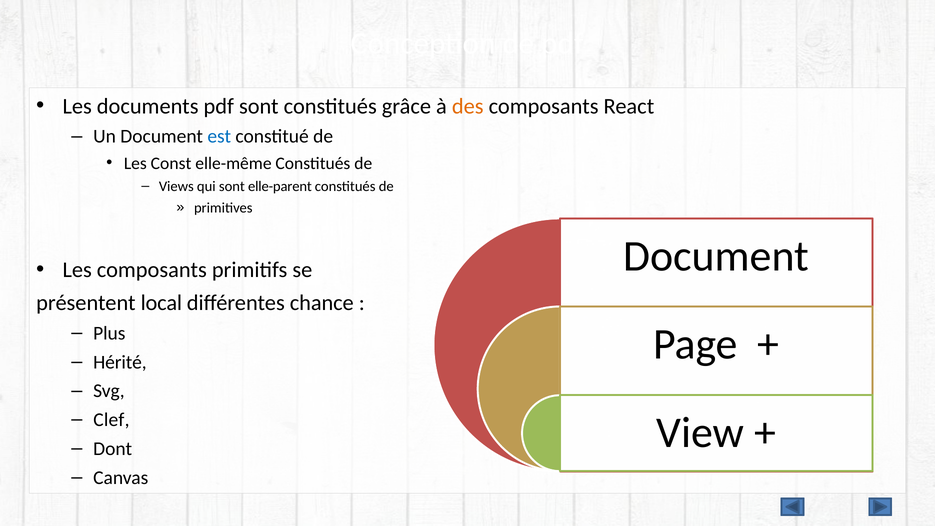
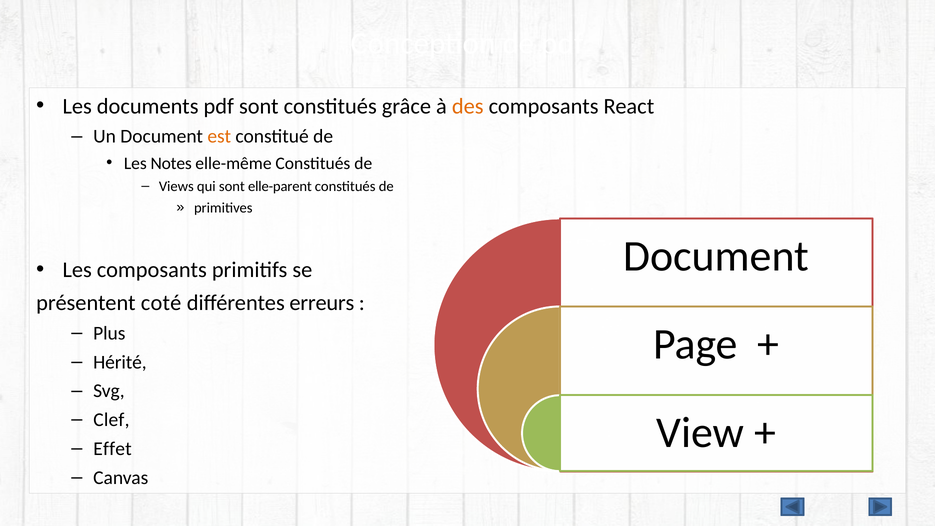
est colour: blue -> orange
Const: Const -> Notes
local: local -> coté
chance: chance -> erreurs
Dont: Dont -> Effet
